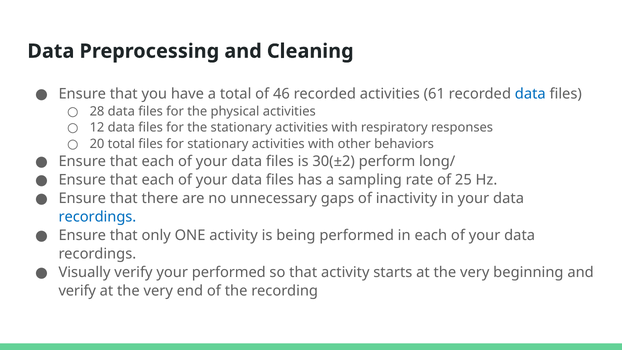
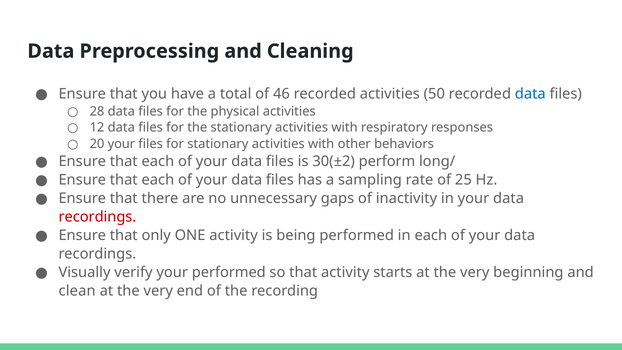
61: 61 -> 50
20 total: total -> your
recordings at (97, 217) colour: blue -> red
verify at (77, 291): verify -> clean
